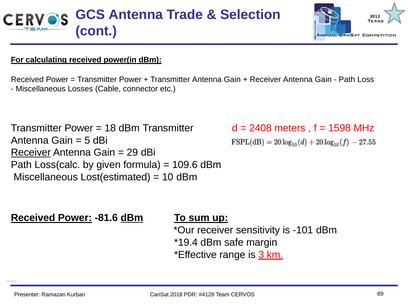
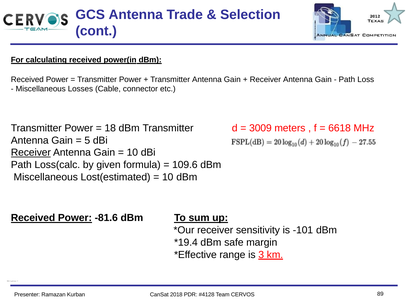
2408: 2408 -> 3009
1598: 1598 -> 6618
29 at (132, 153): 29 -> 10
dBm at (132, 218) underline: present -> none
